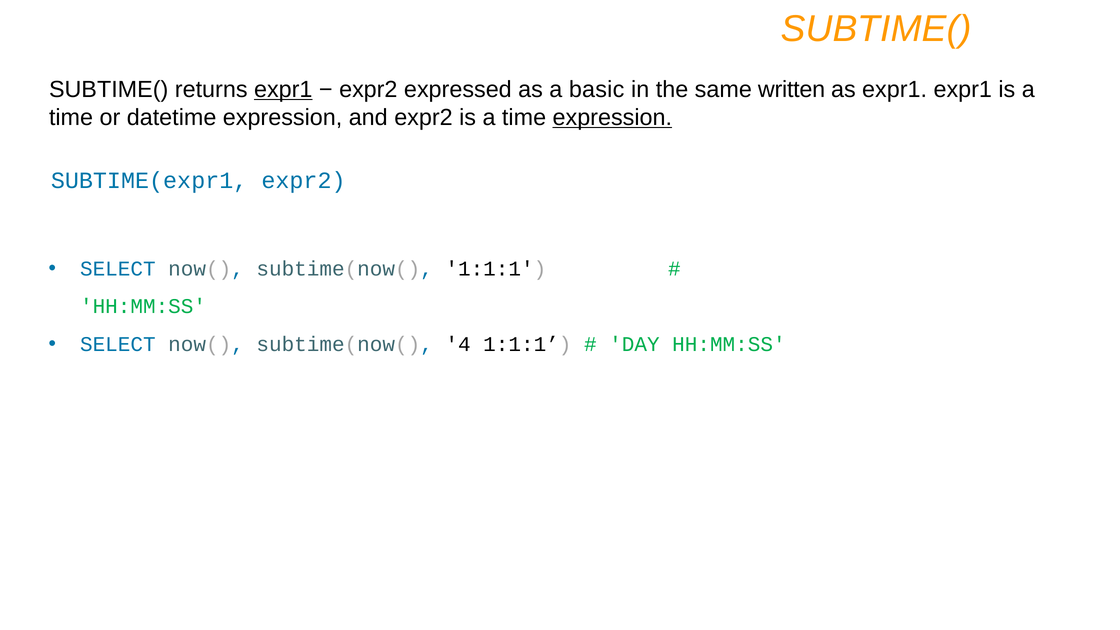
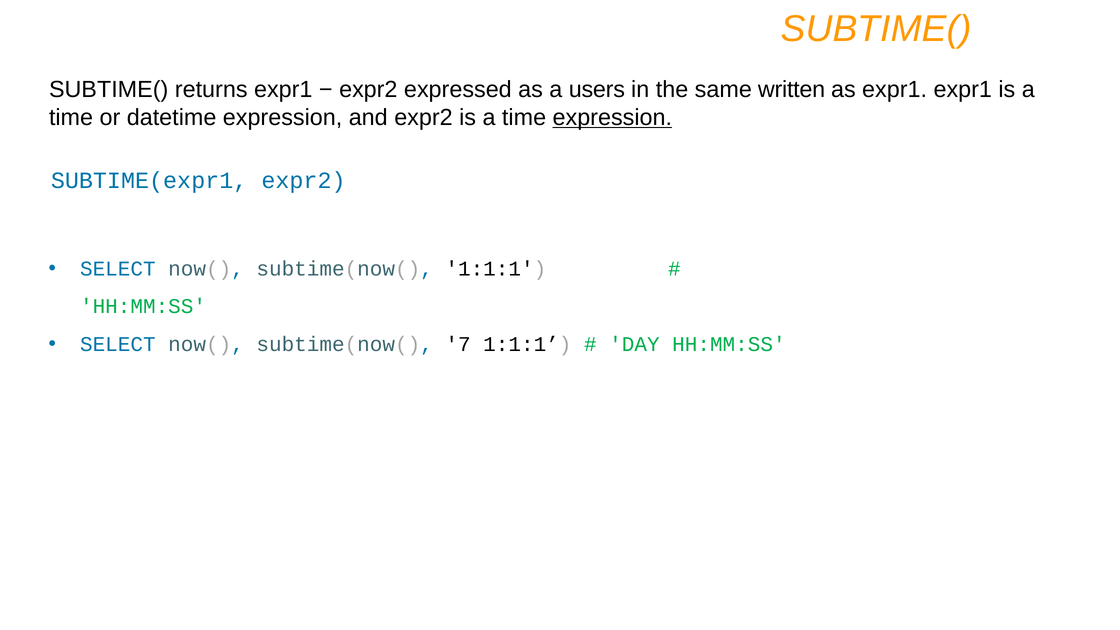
expr1 at (283, 89) underline: present -> none
basic: basic -> users
4: 4 -> 7
